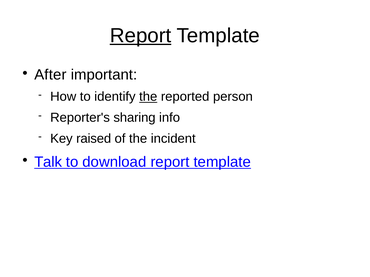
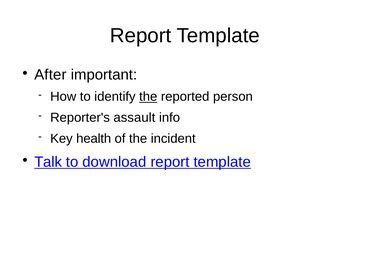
Report at (141, 36) underline: present -> none
sharing: sharing -> assault
raised: raised -> health
